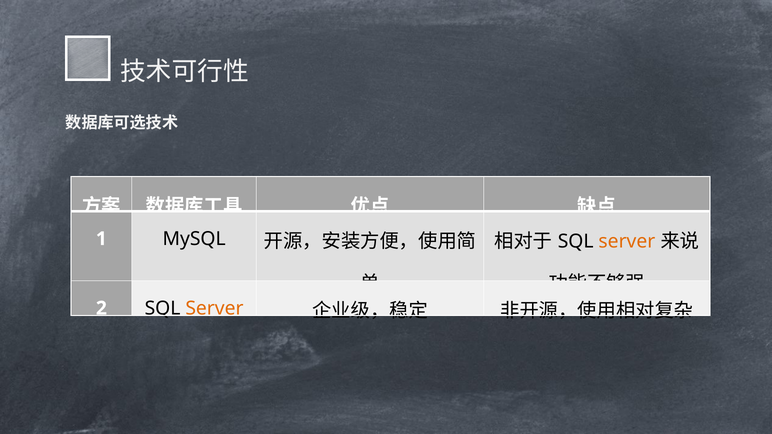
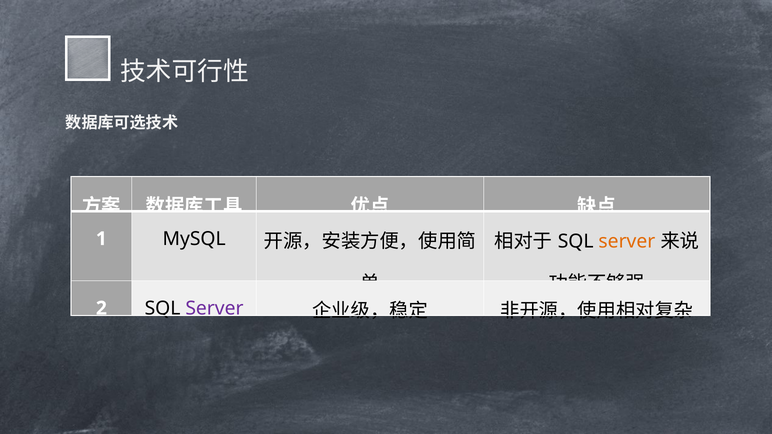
Server at (214, 308) colour: orange -> purple
